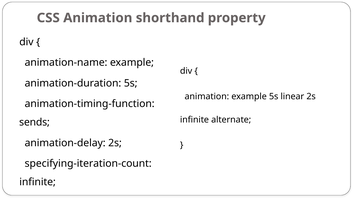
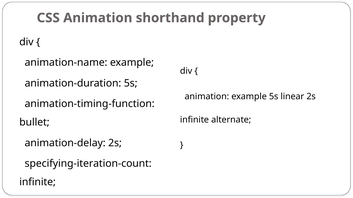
sends: sends -> bullet
